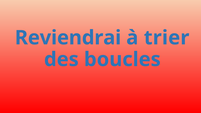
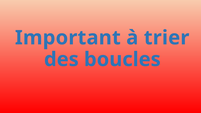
Reviendrai: Reviendrai -> Important
